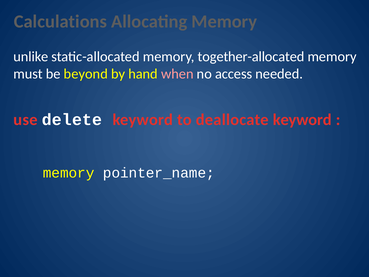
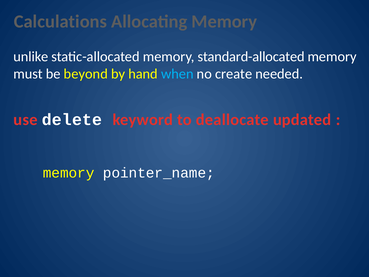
together-allocated: together-allocated -> standard-allocated
when colour: pink -> light blue
access: access -> create
deallocate keyword: keyword -> updated
